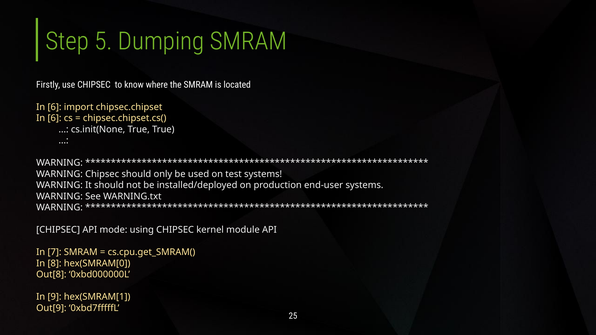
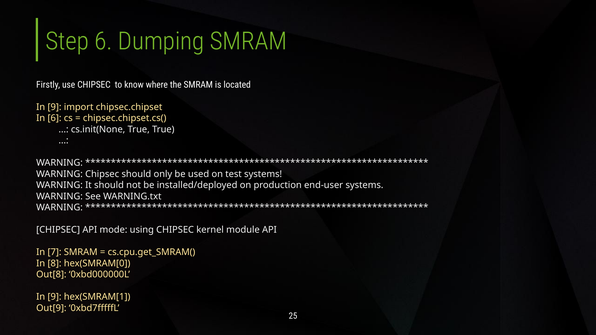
Step 5: 5 -> 6
6 at (54, 107): 6 -> 9
